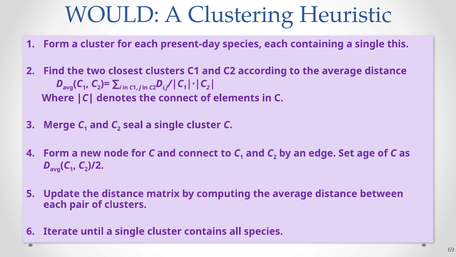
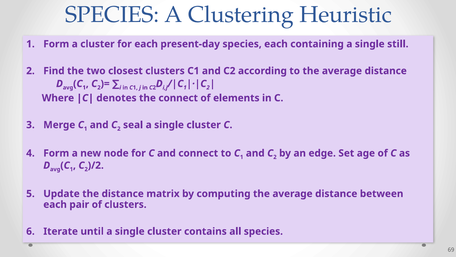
WOULD at (112, 15): WOULD -> SPECIES
this: this -> still
